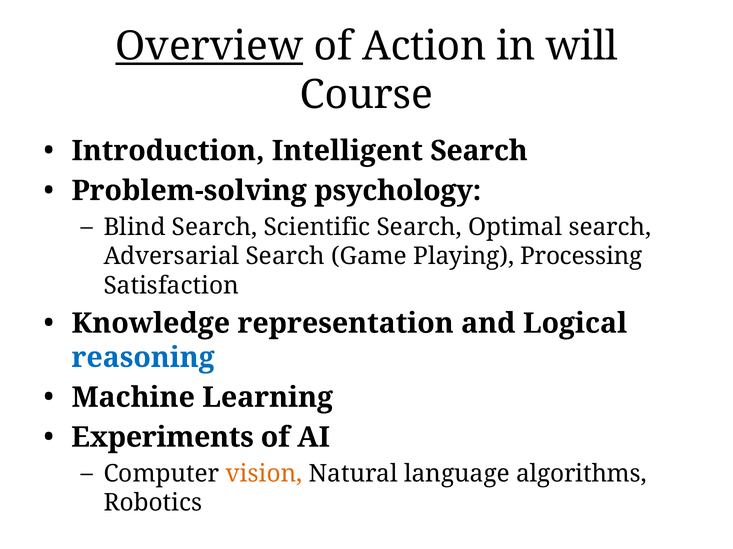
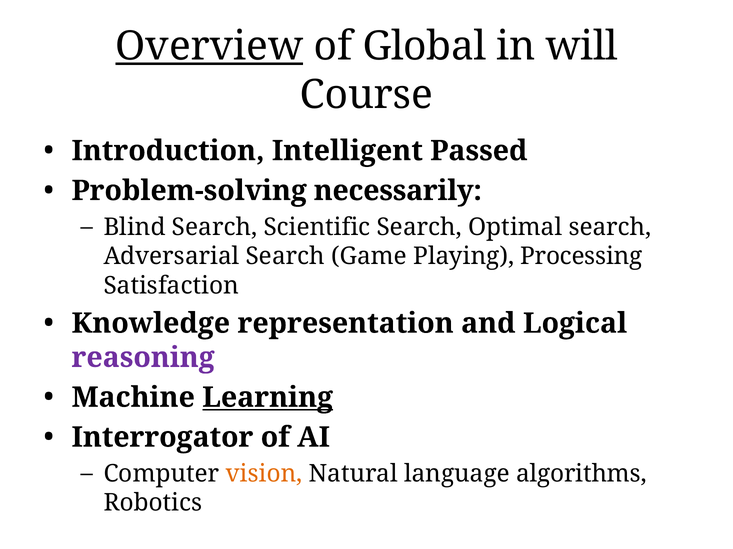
Action: Action -> Global
Intelligent Search: Search -> Passed
psychology: psychology -> necessarily
reasoning colour: blue -> purple
Learning underline: none -> present
Experiments: Experiments -> Interrogator
